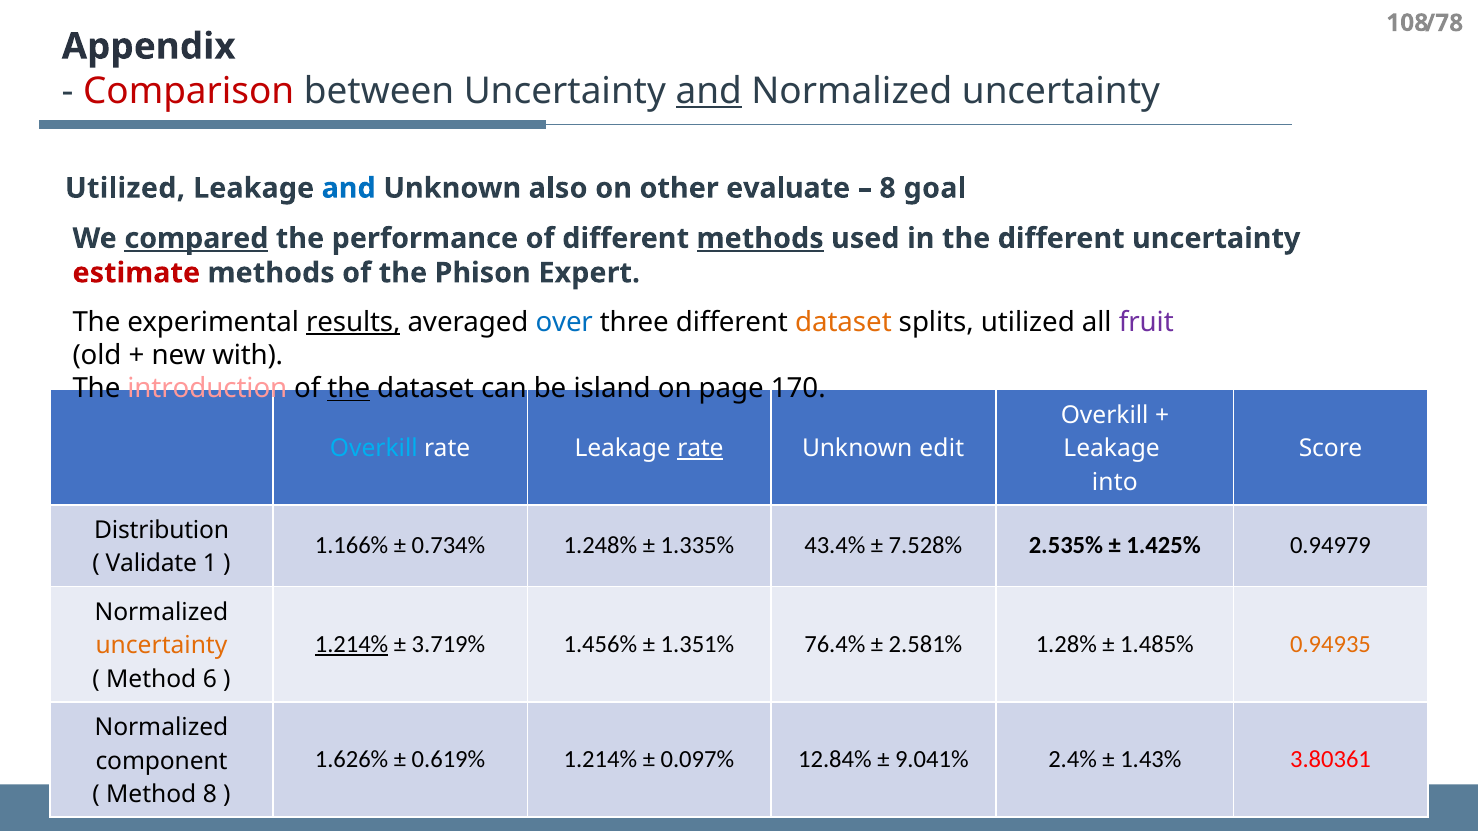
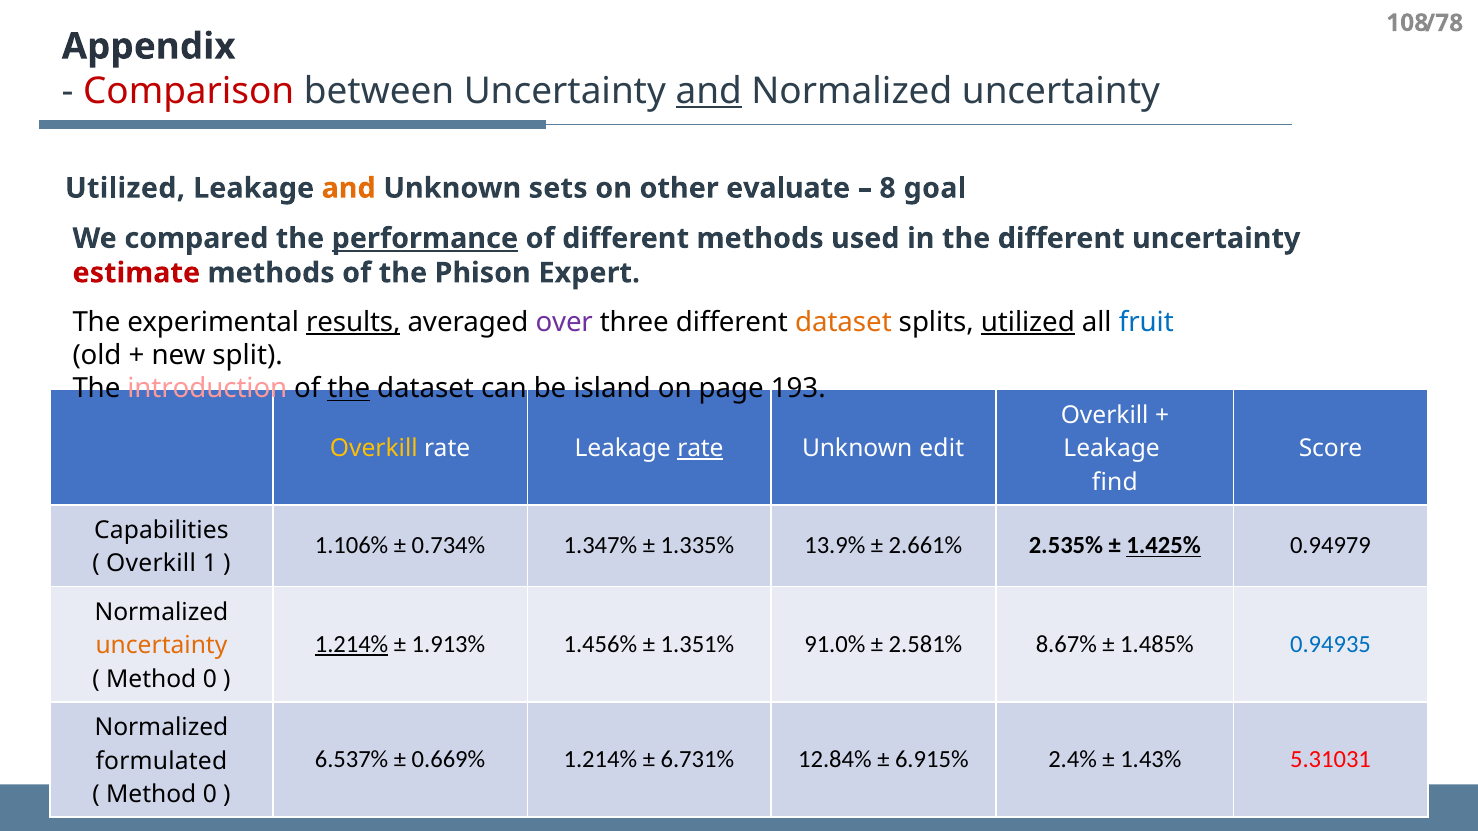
and at (349, 188) colour: blue -> orange
also: also -> sets
compared underline: present -> none
performance underline: none -> present
methods at (760, 239) underline: present -> none
over colour: blue -> purple
utilized at (1028, 322) underline: none -> present
fruit colour: purple -> blue
with: with -> split
170: 170 -> 193
Overkill at (374, 449) colour: light blue -> yellow
into: into -> find
Distribution: Distribution -> Capabilities
1.166%: 1.166% -> 1.106%
1.248%: 1.248% -> 1.347%
43.4%: 43.4% -> 13.9%
7.528%: 7.528% -> 2.661%
1.425% underline: none -> present
Validate at (151, 564): Validate -> Overkill
3.719%: 3.719% -> 1.913%
76.4%: 76.4% -> 91.0%
1.28%: 1.28% -> 8.67%
0.94935 colour: orange -> blue
6 at (210, 679): 6 -> 0
1.626%: 1.626% -> 6.537%
0.619%: 0.619% -> 0.669%
0.097%: 0.097% -> 6.731%
9.041%: 9.041% -> 6.915%
3.80361: 3.80361 -> 5.31031
component: component -> formulated
8 at (210, 795): 8 -> 0
